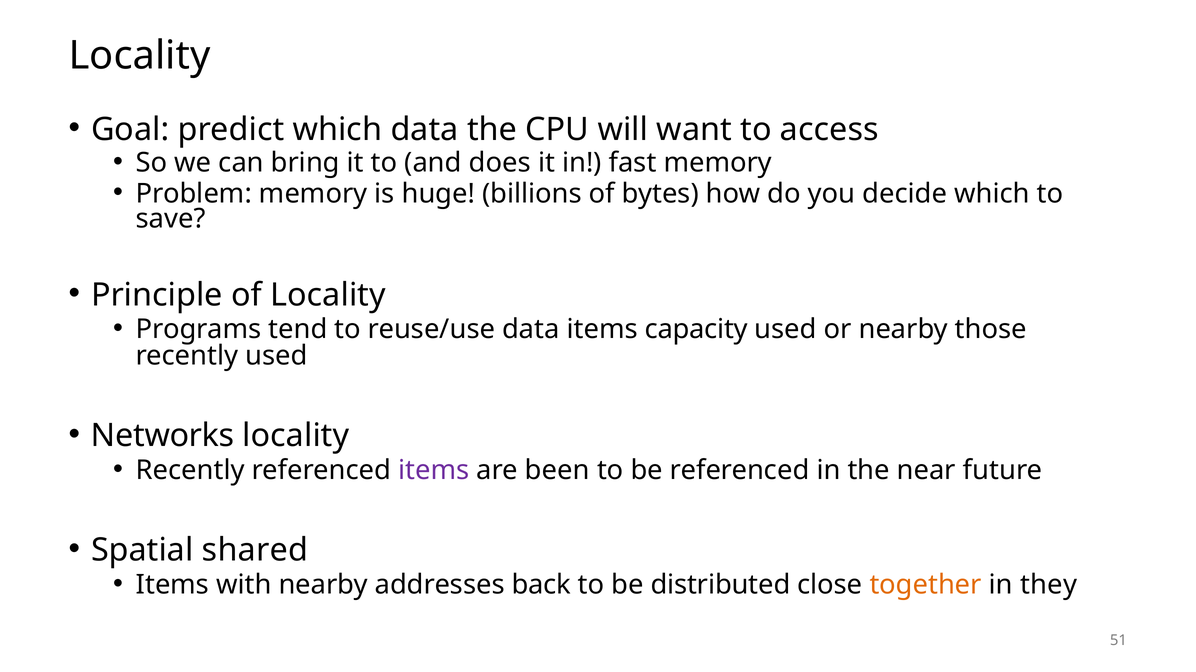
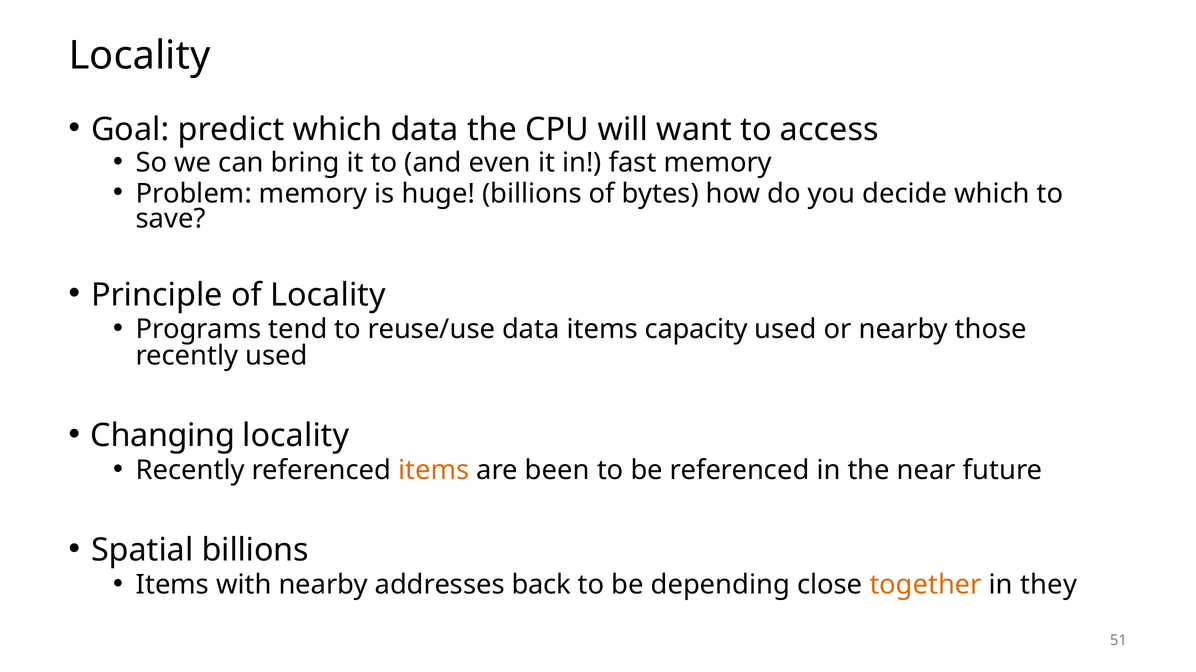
does: does -> even
Networks: Networks -> Changing
items at (434, 471) colour: purple -> orange
Spatial shared: shared -> billions
distributed: distributed -> depending
